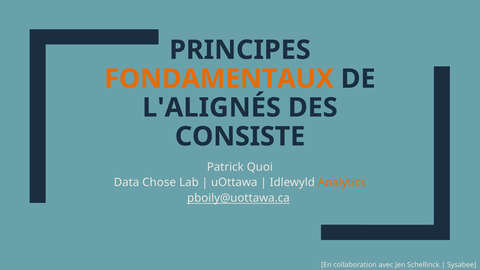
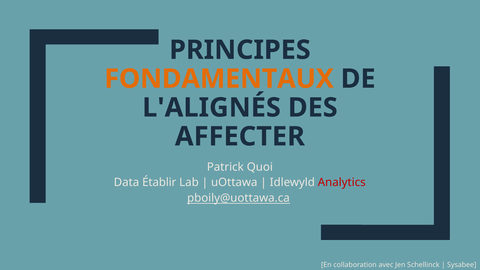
CONSISTE: CONSISTE -> AFFECTER
Chose: Chose -> Établir
Analytics colour: orange -> red
